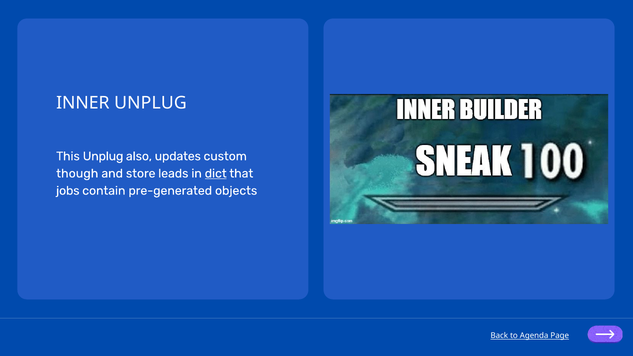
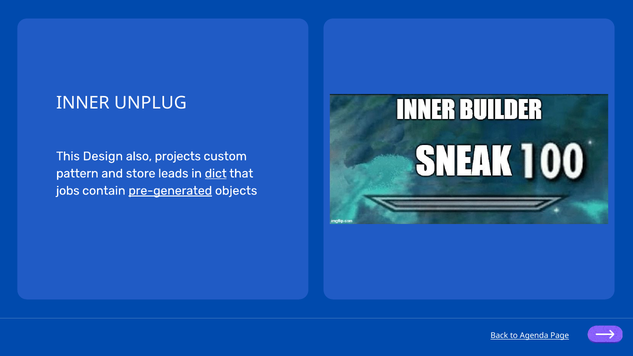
This Unplug: Unplug -> Design
updates: updates -> projects
though: though -> pattern
pre-generated underline: none -> present
